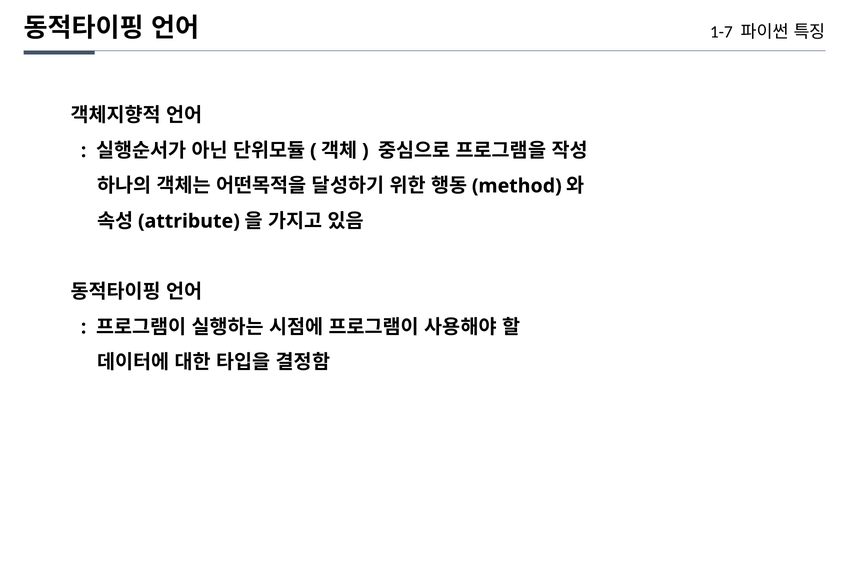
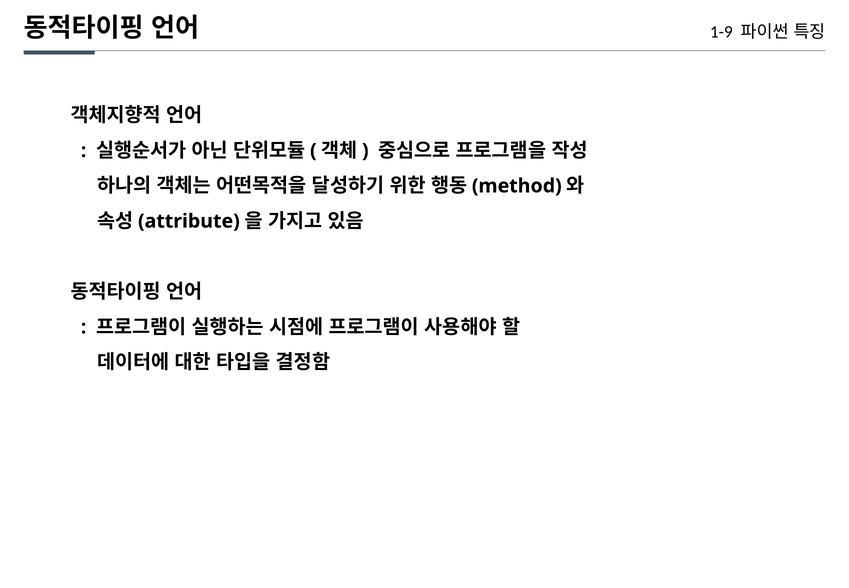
1-7: 1-7 -> 1-9
